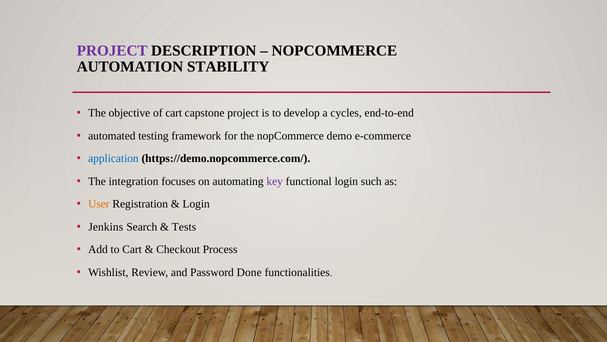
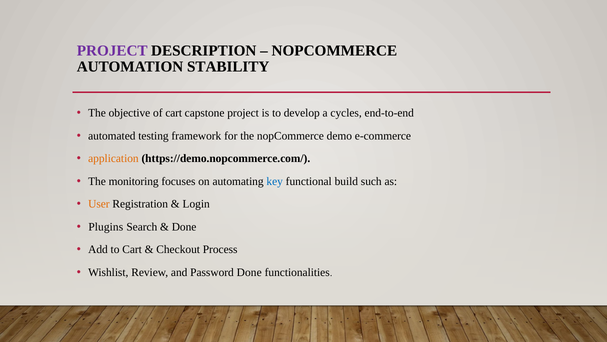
application colour: blue -> orange
integration: integration -> monitoring
key colour: purple -> blue
functional login: login -> build
Jenkins: Jenkins -> Plugins
Tests at (184, 227): Tests -> Done
